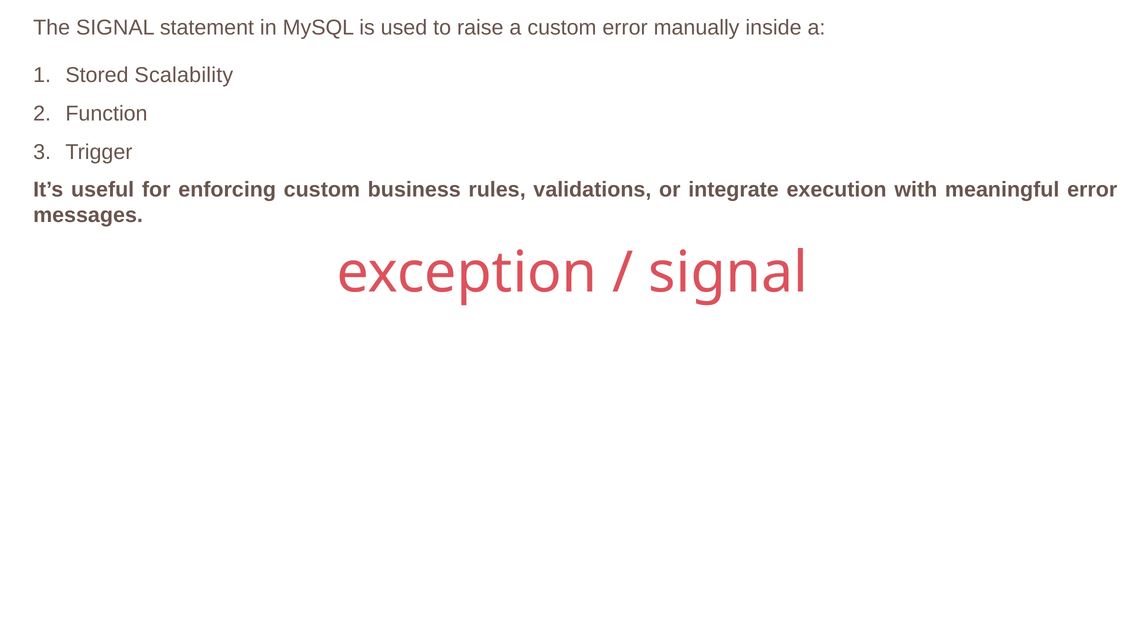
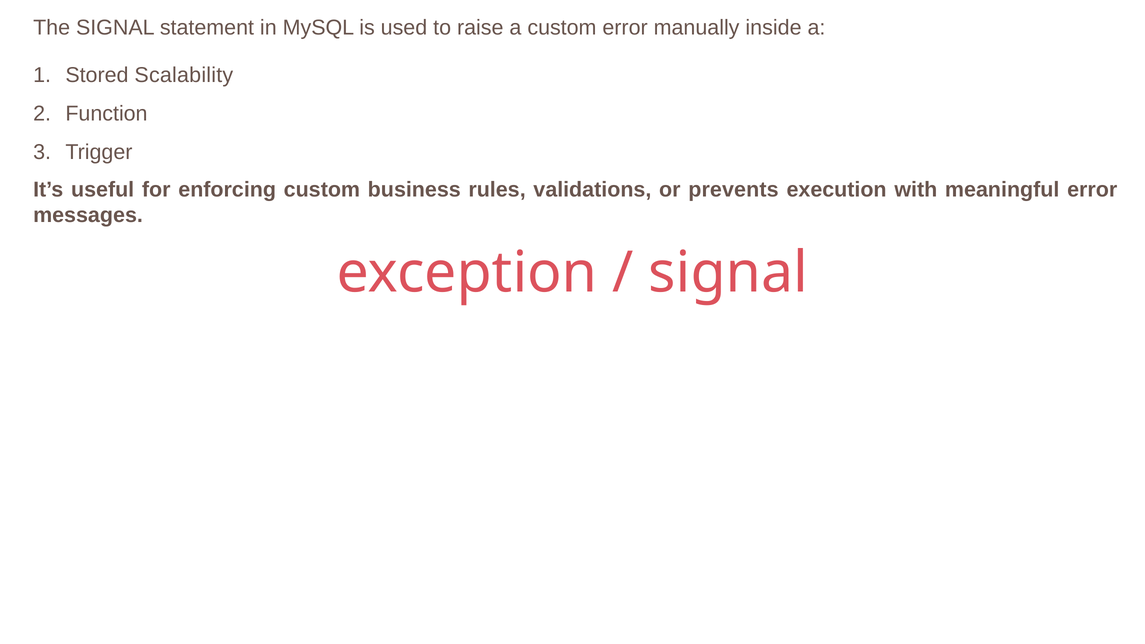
integrate: integrate -> prevents
